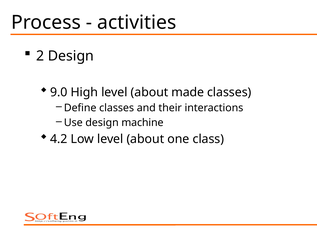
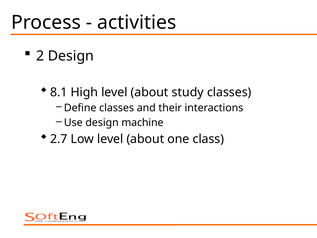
9.0: 9.0 -> 8.1
made: made -> study
4.2: 4.2 -> 2.7
